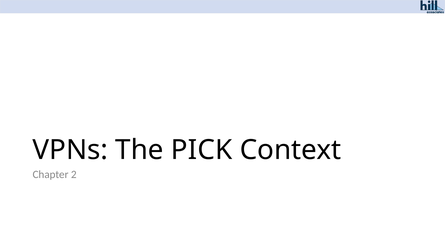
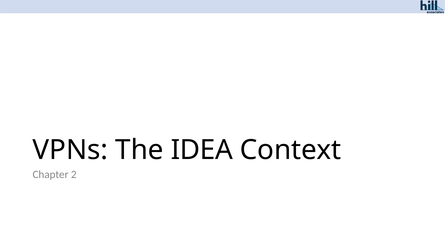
PICK: PICK -> IDEA
